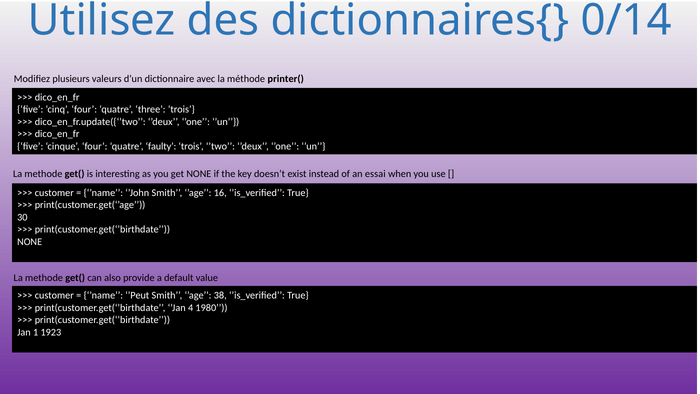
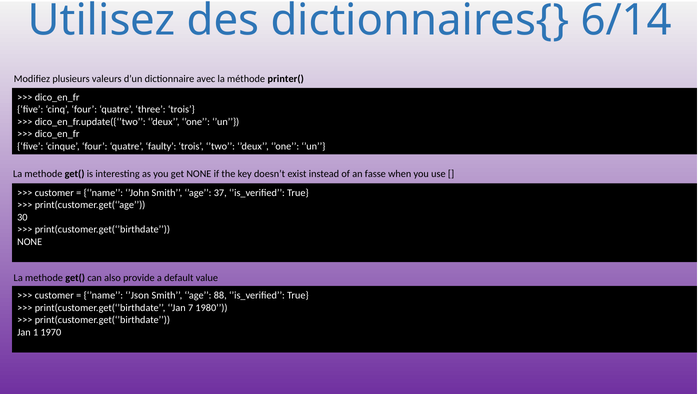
0/14: 0/14 -> 6/14
essai: essai -> fasse
16: 16 -> 37
’Peut: ’Peut -> ’Json
38: 38 -> 88
4: 4 -> 7
1923: 1923 -> 1970
